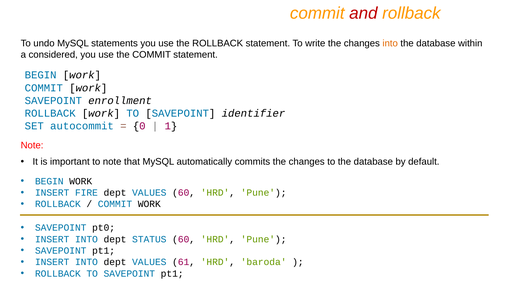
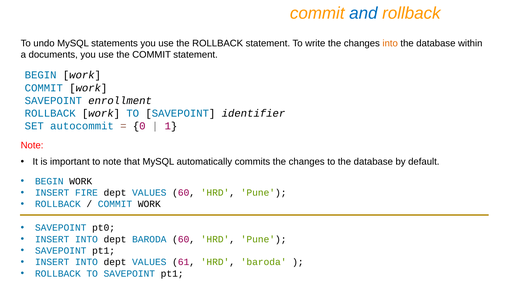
and colour: red -> blue
considered: considered -> documents
dept STATUS: STATUS -> BARODA
